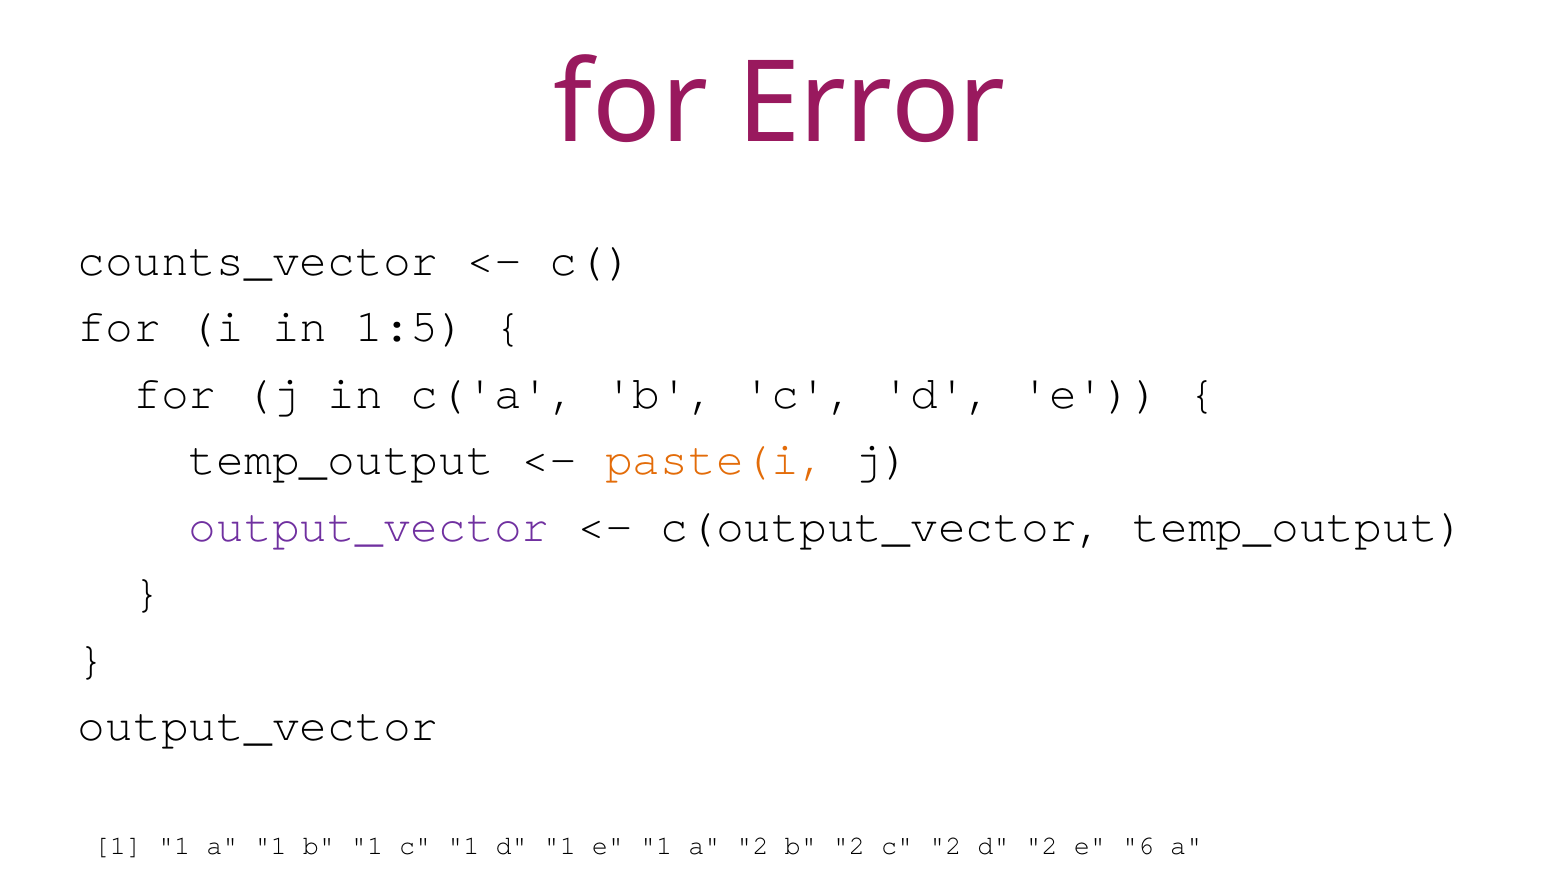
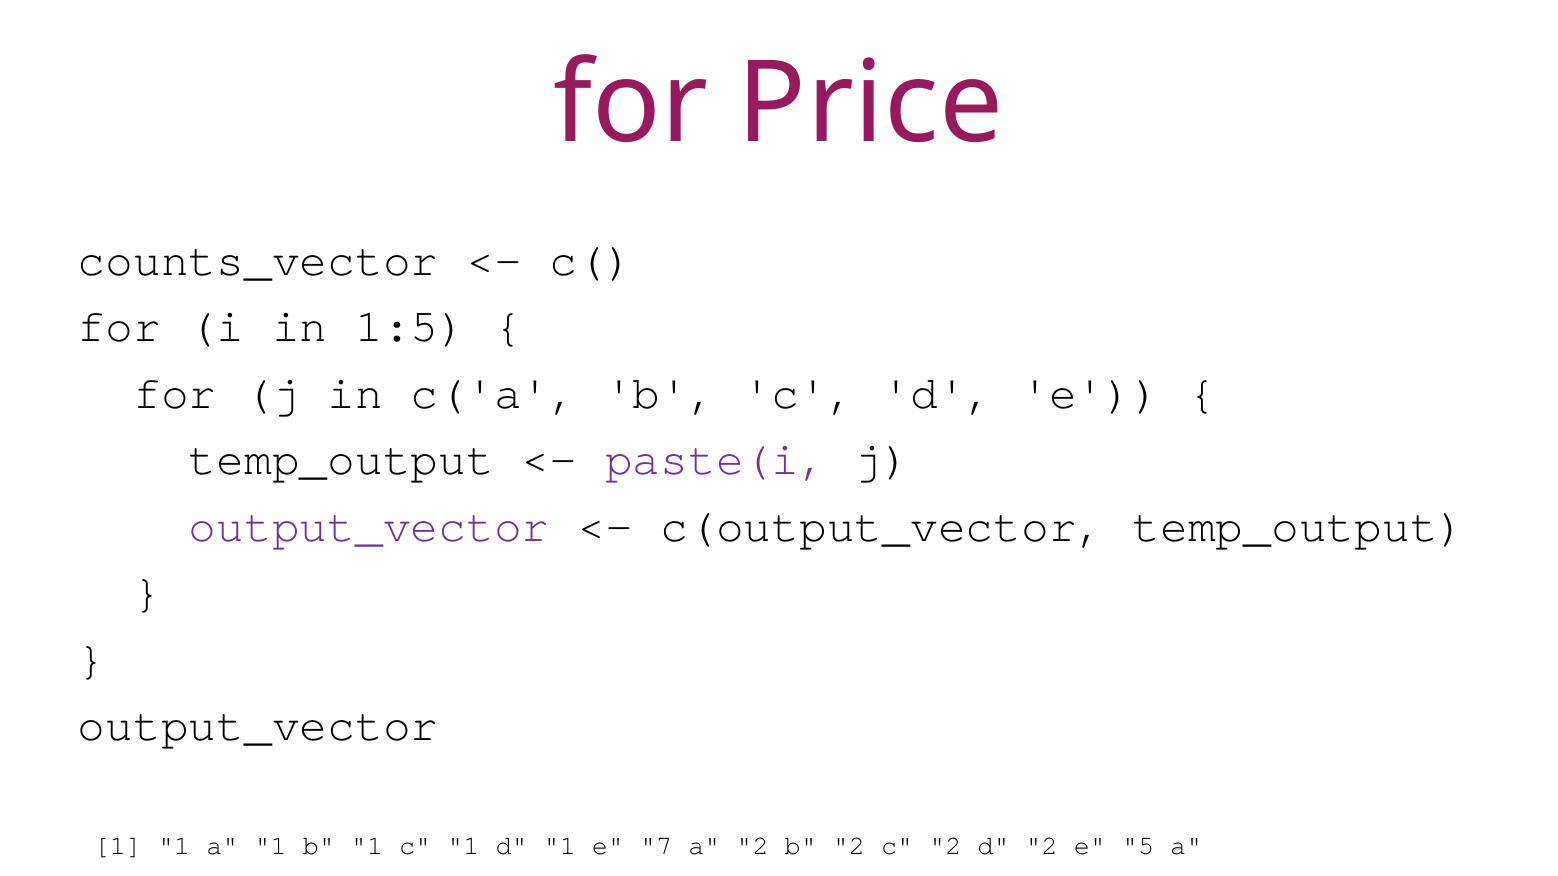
Error: Error -> Price
paste(i colour: orange -> purple
e 1: 1 -> 7
2 e 6: 6 -> 5
